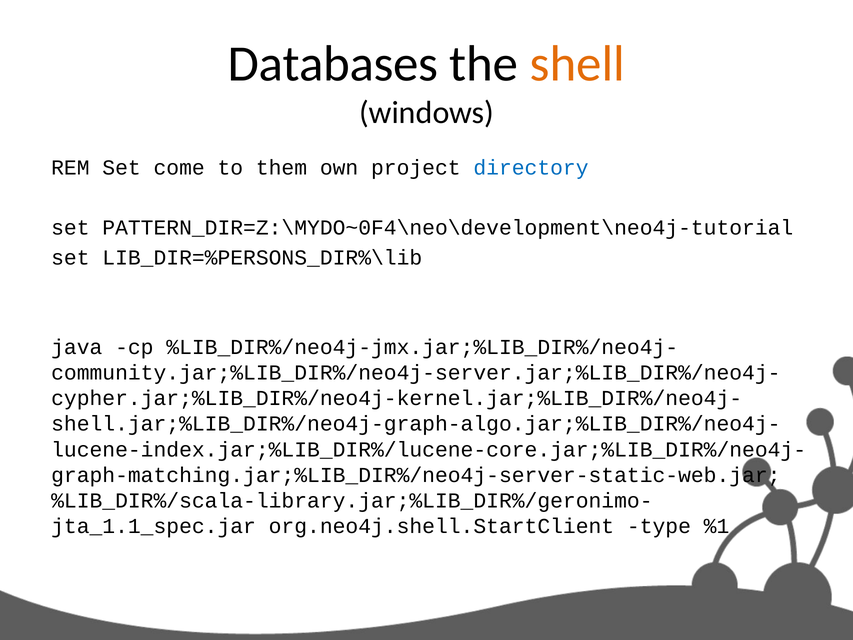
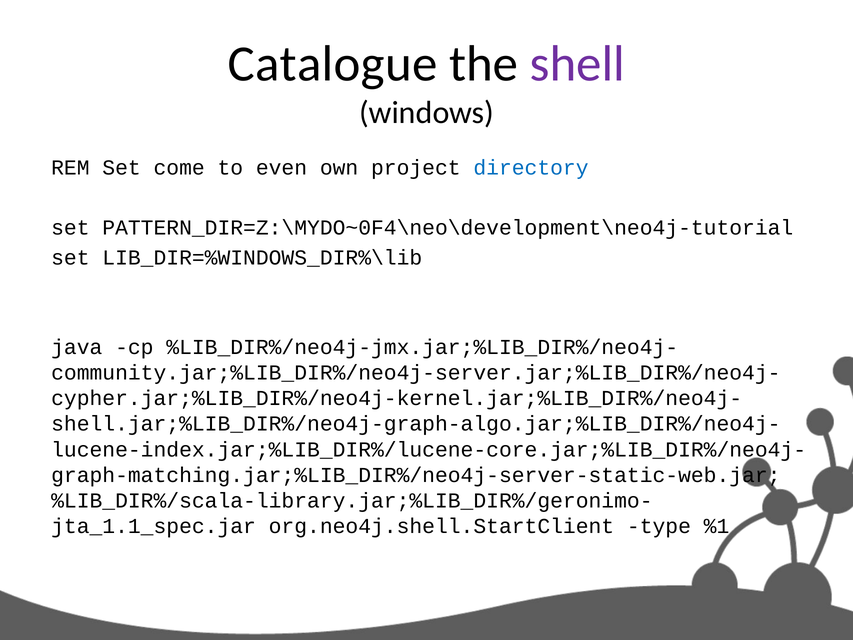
Databases: Databases -> Catalogue
shell colour: orange -> purple
them: them -> even
LIB_DIR=%PERSONS_DIR%\lib: LIB_DIR=%PERSONS_DIR%\lib -> LIB_DIR=%WINDOWS_DIR%\lib
